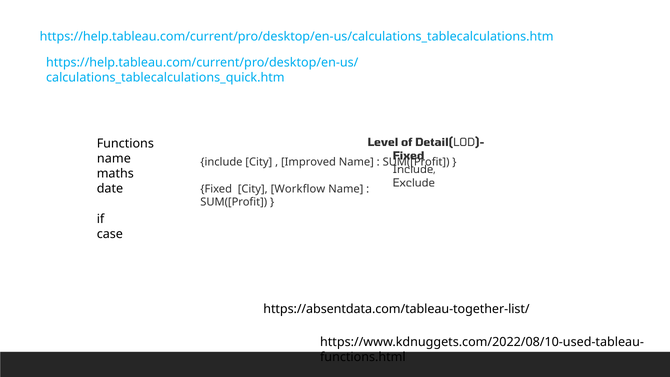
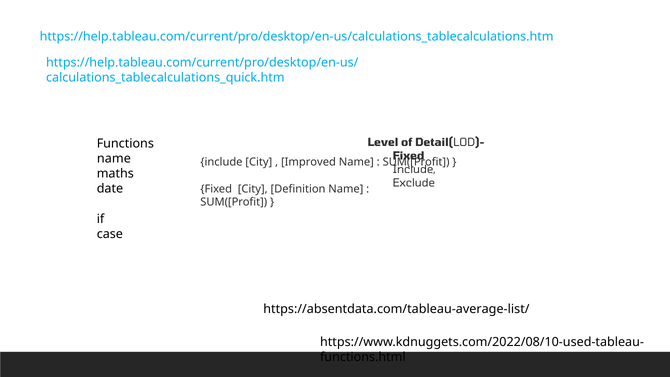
Workflow: Workflow -> Definition
https://absentdata.com/tableau-together-list/: https://absentdata.com/tableau-together-list/ -> https://absentdata.com/tableau-average-list/
